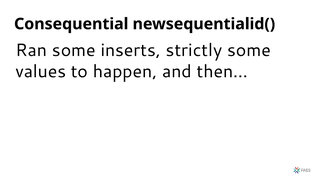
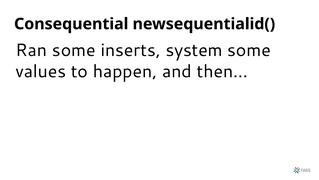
strictly: strictly -> system
